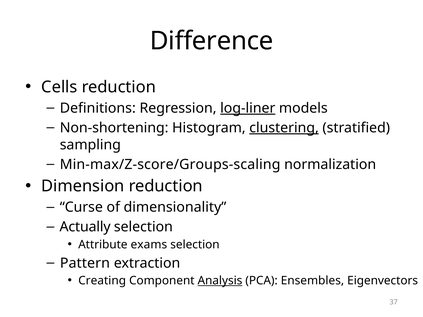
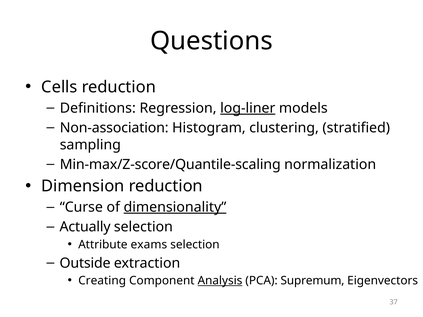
Difference: Difference -> Questions
Non-shortening: Non-shortening -> Non-association
clustering underline: present -> none
Min-max/Z-score/Groups-scaling: Min-max/Z-score/Groups-scaling -> Min-max/Z-score/Quantile-scaling
dimensionality underline: none -> present
Pattern: Pattern -> Outside
Ensembles: Ensembles -> Supremum
